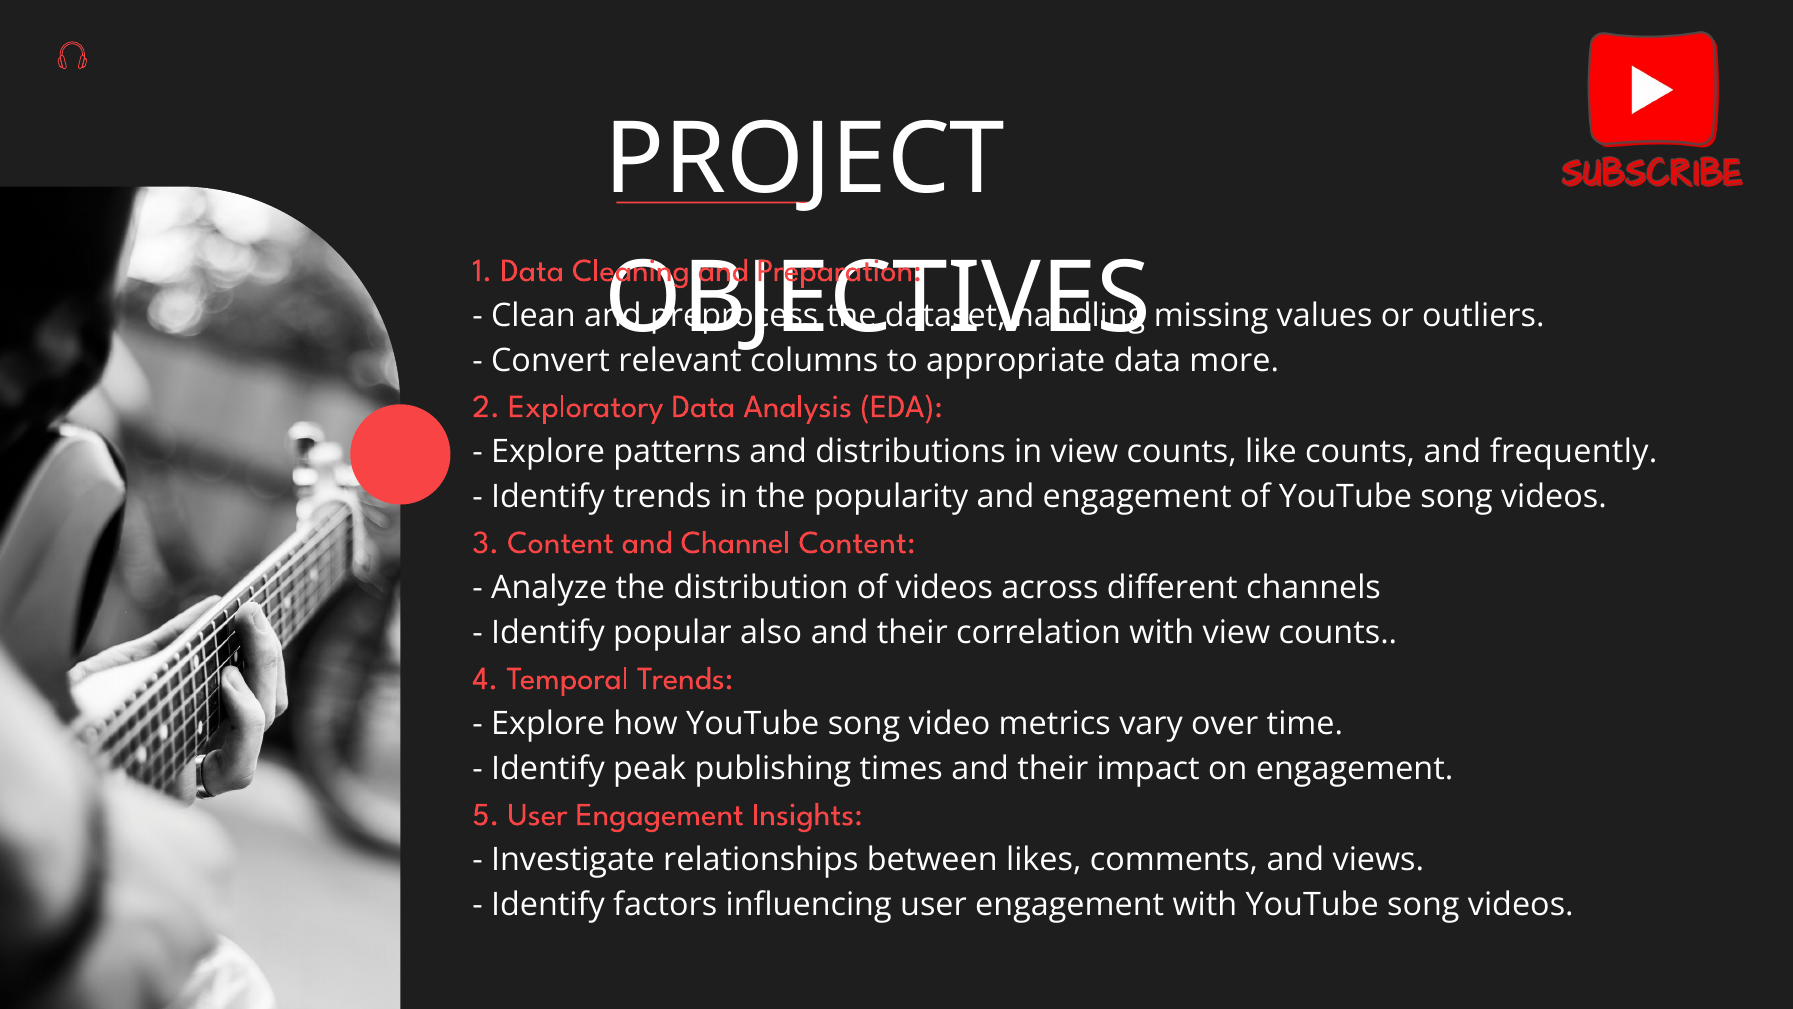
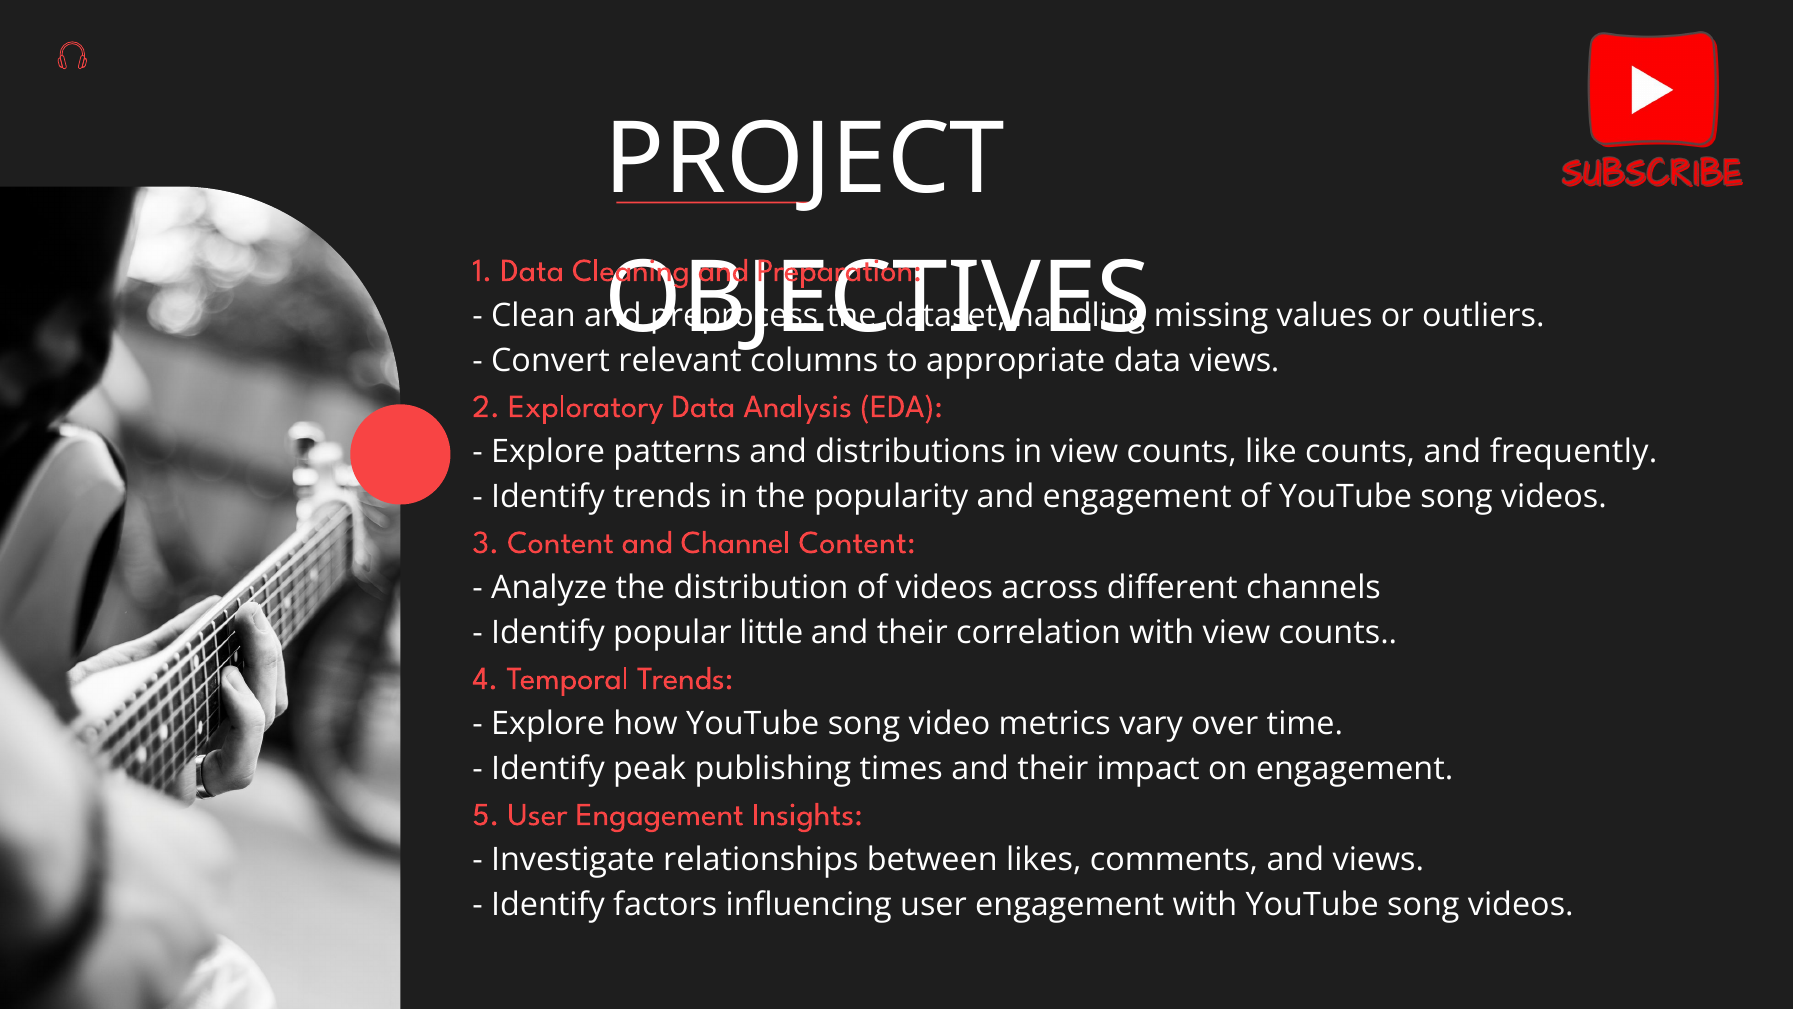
more at (1234, 361): more -> views
also: also -> little
